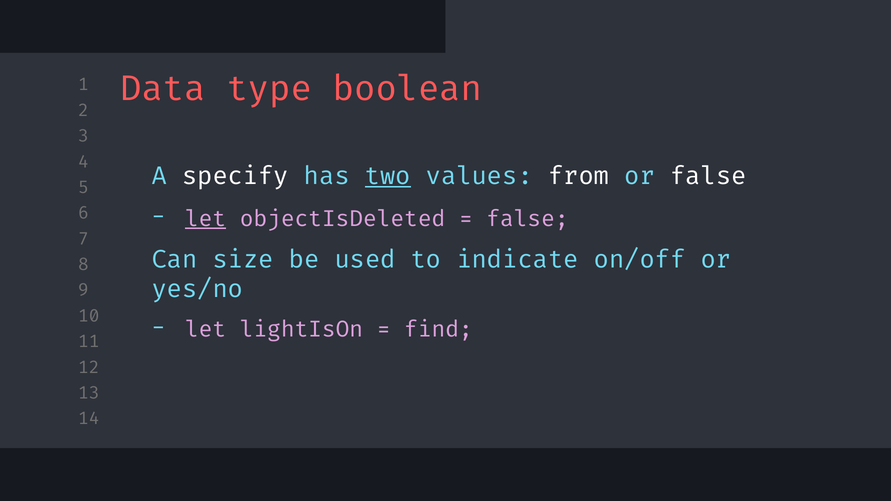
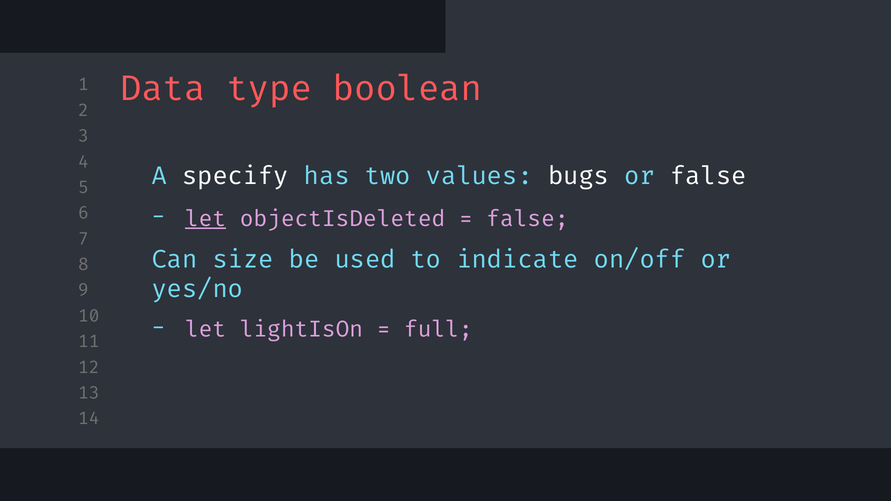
two underline: present -> none
from: from -> bugs
find: find -> full
